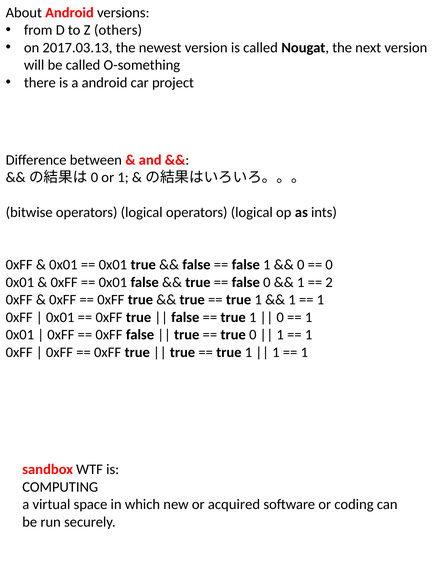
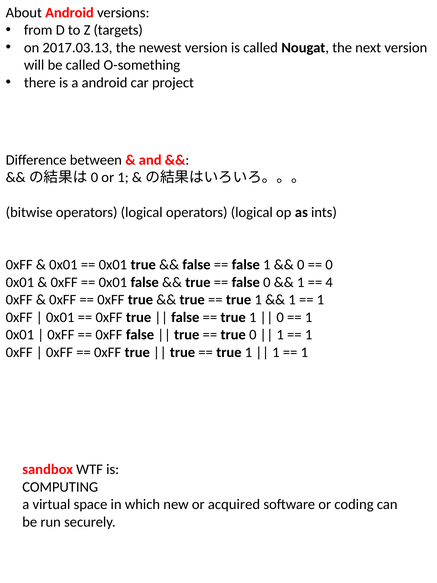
others: others -> targets
2: 2 -> 4
